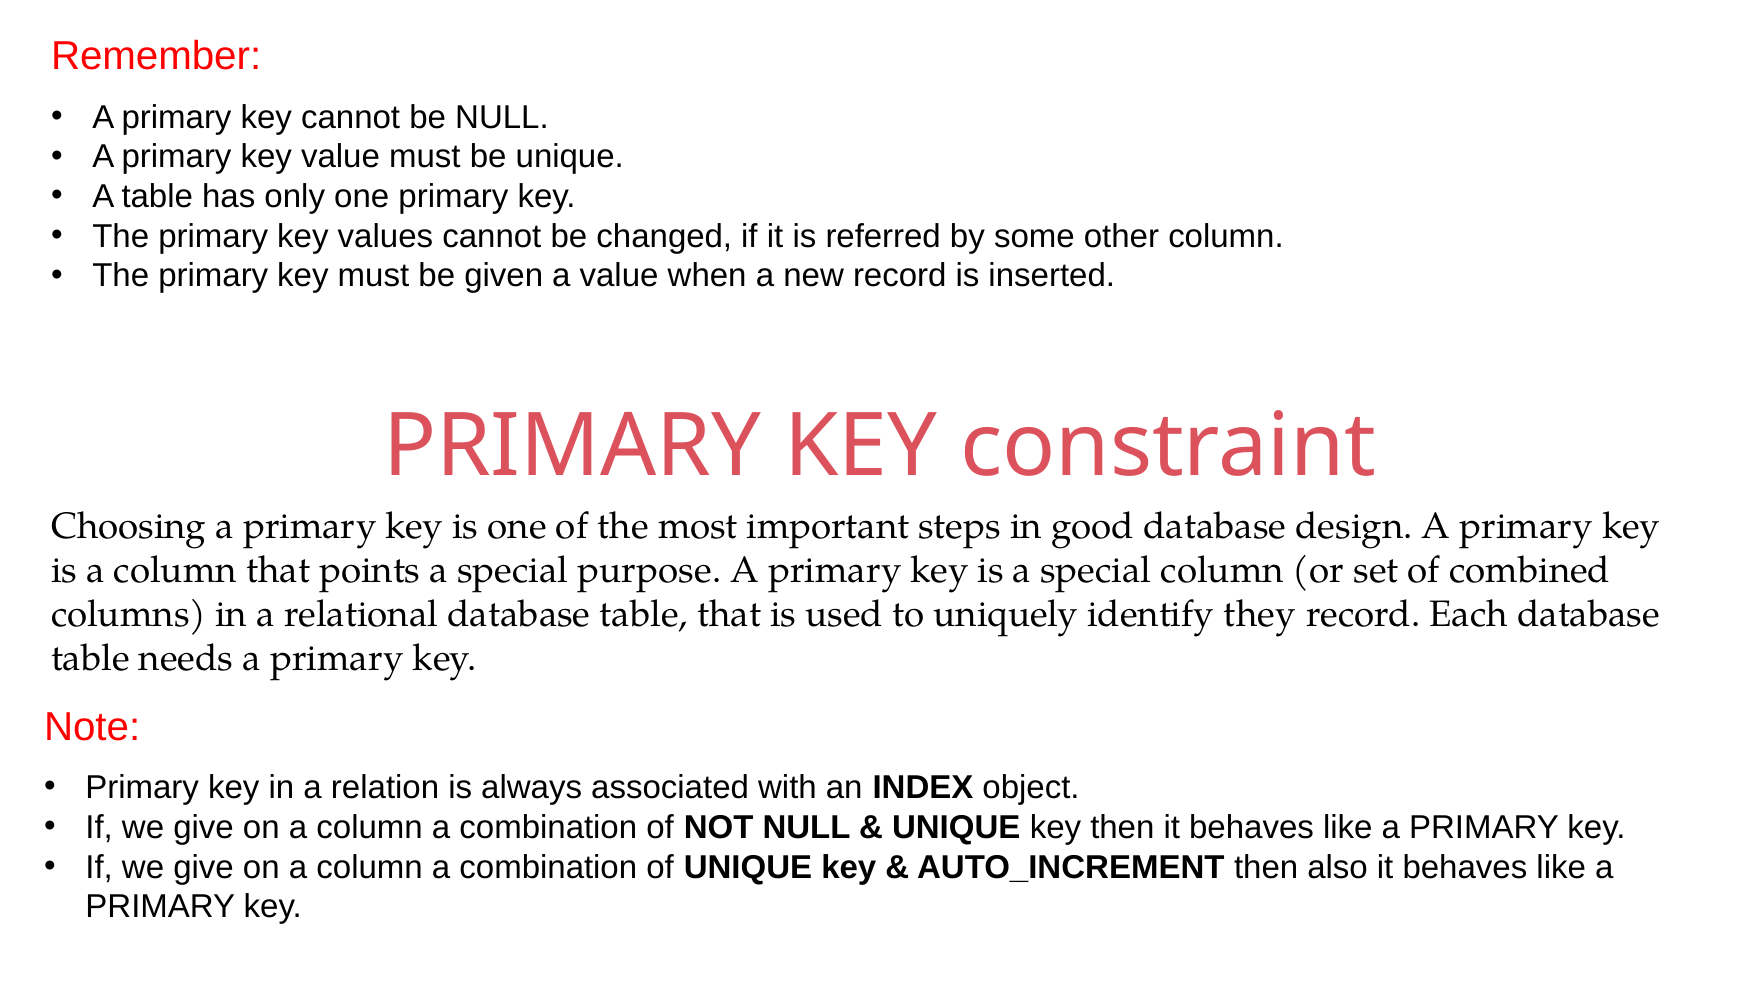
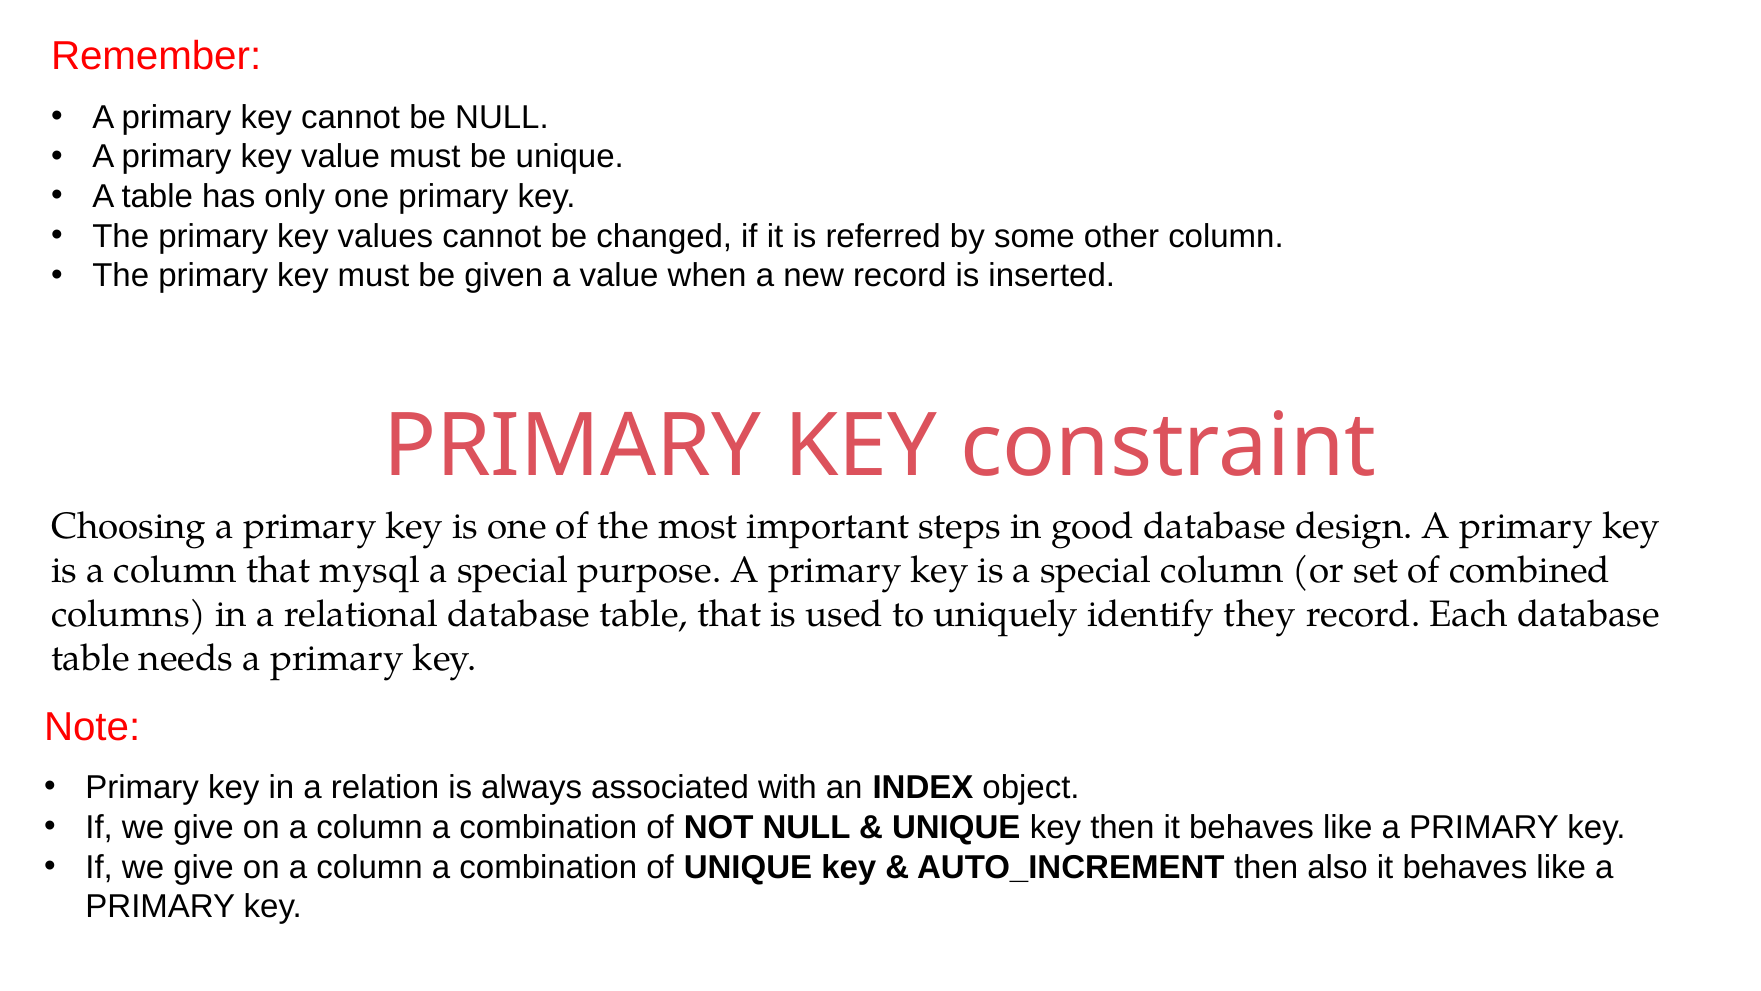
points: points -> mysql
